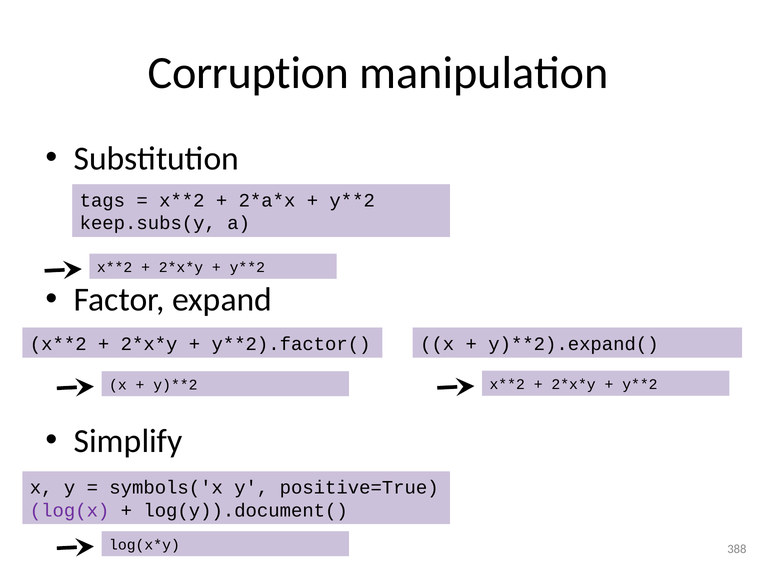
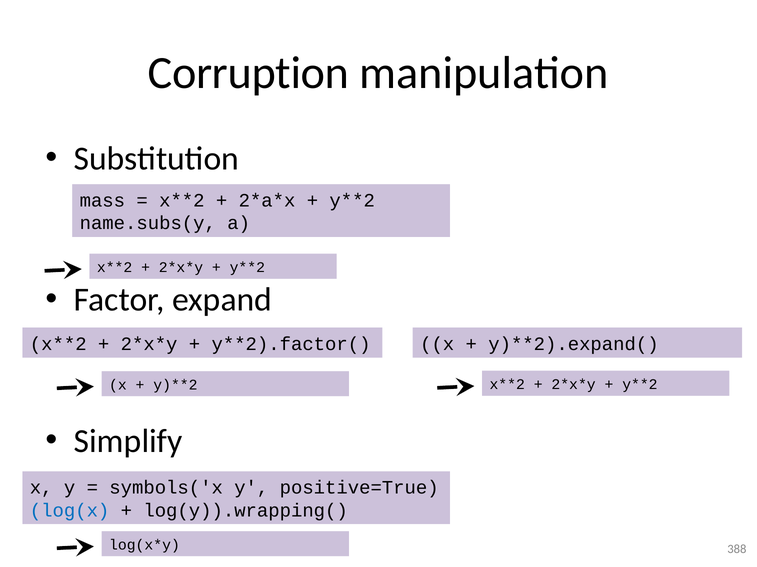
tags: tags -> mass
keep.subs(y: keep.subs(y -> name.subs(y
log(x colour: purple -> blue
log(y)).document(: log(y)).document( -> log(y)).wrapping(
